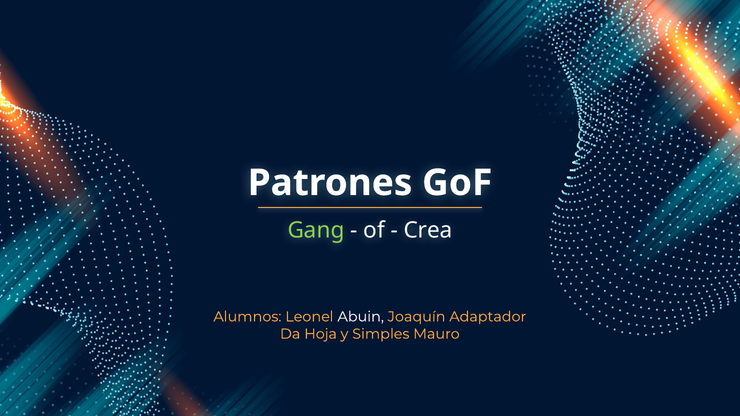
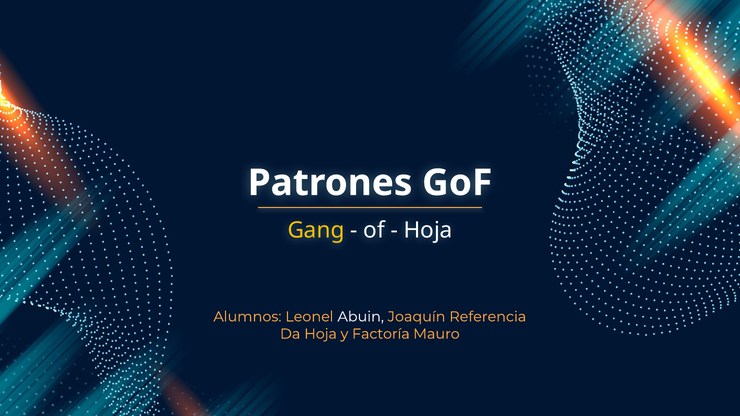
Gang colour: light green -> yellow
Crea at (428, 231): Crea -> Hoja
Adaptador: Adaptador -> Referencia
Simples: Simples -> Factoría
